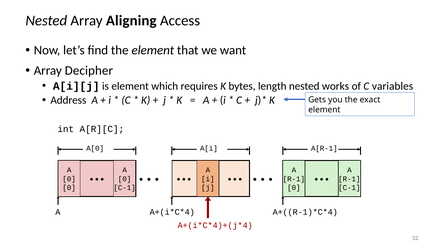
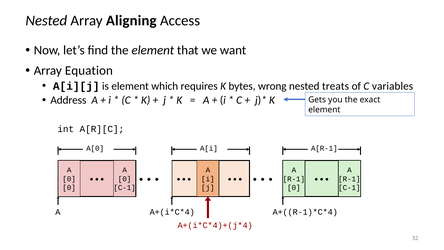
Decipher: Decipher -> Equation
length: length -> wrong
works: works -> treats
